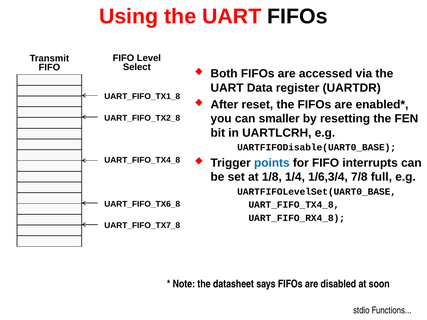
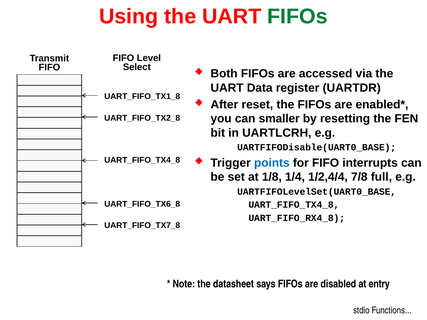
FIFOs at (298, 16) colour: black -> green
1/6,3/4: 1/6,3/4 -> 1/2,4/4
soon: soon -> entry
